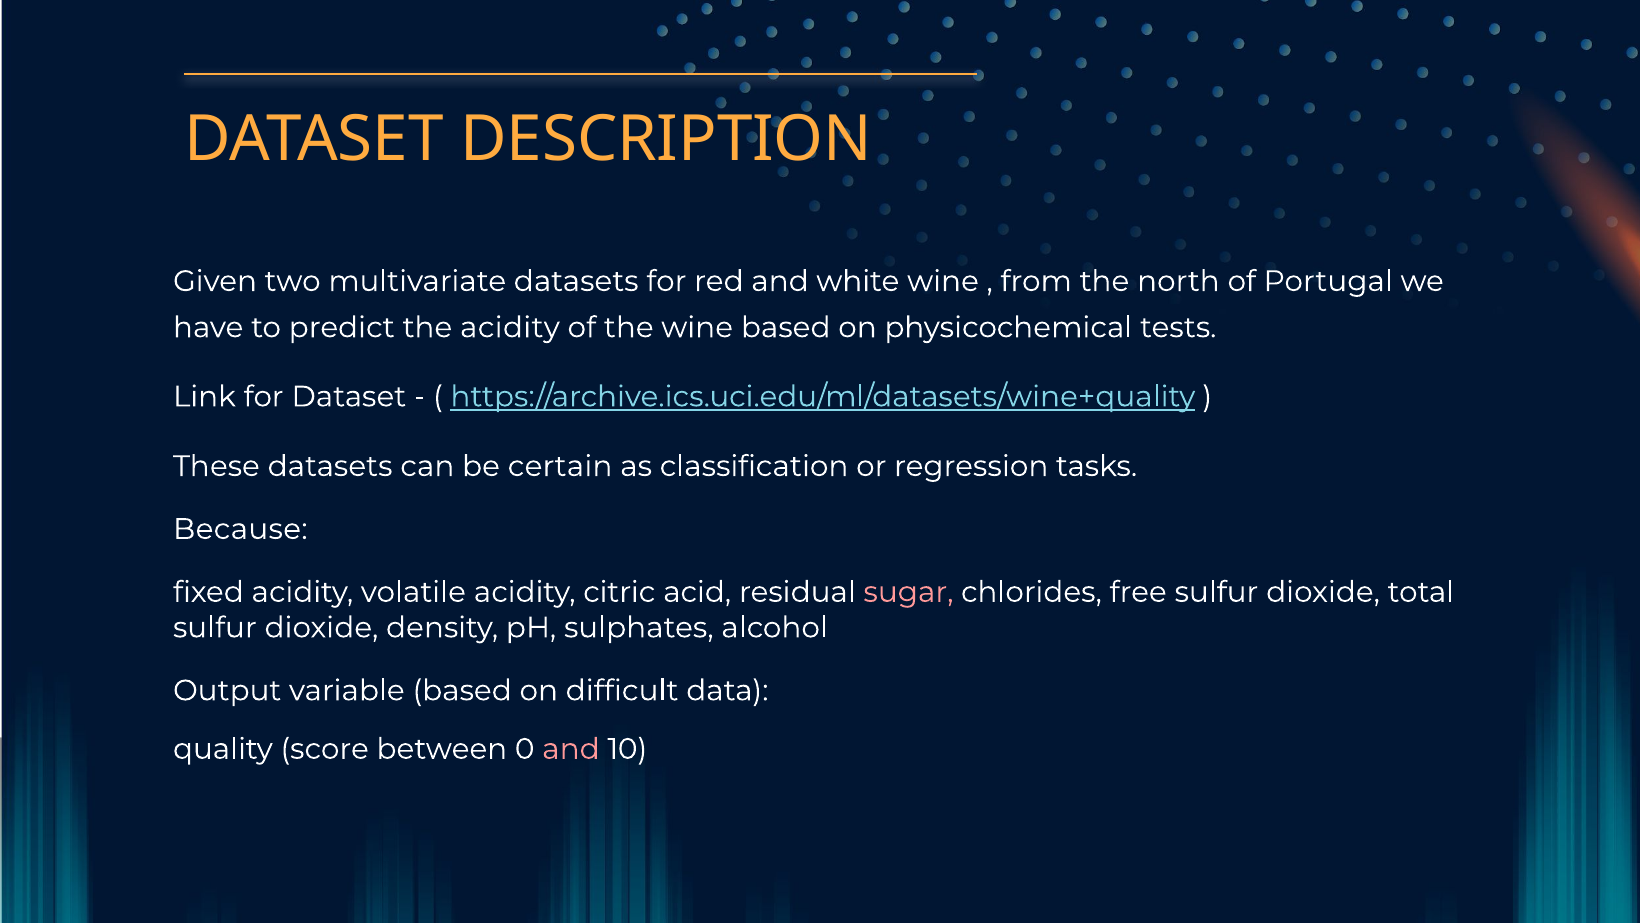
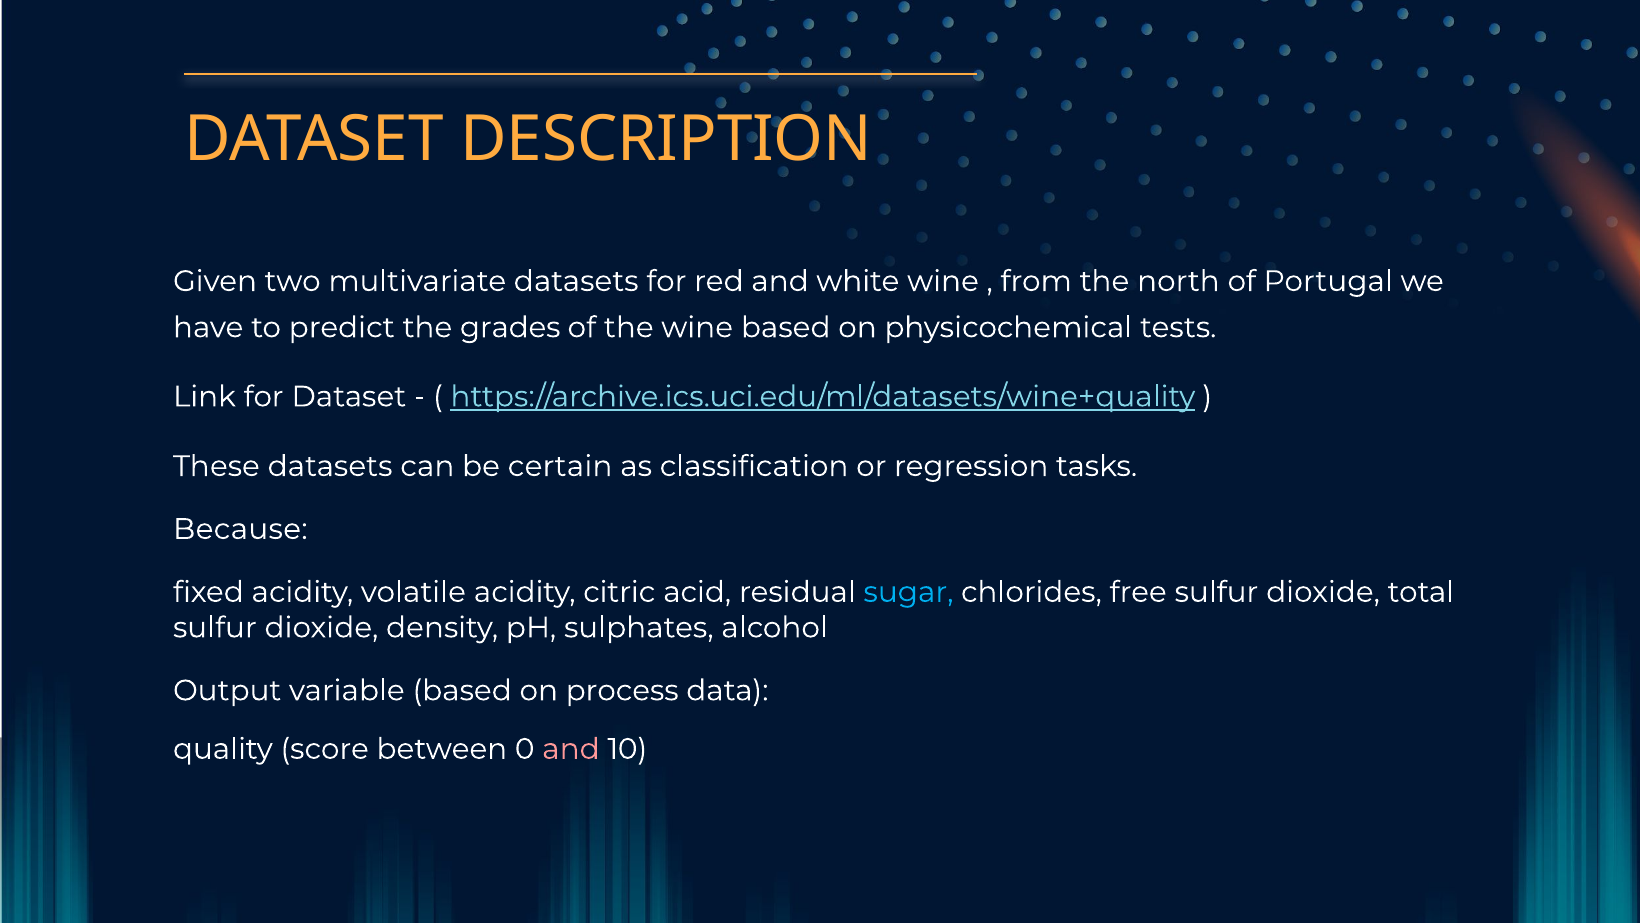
the acidity: acidity -> grades
sugar colour: pink -> light blue
difficult: difficult -> process
